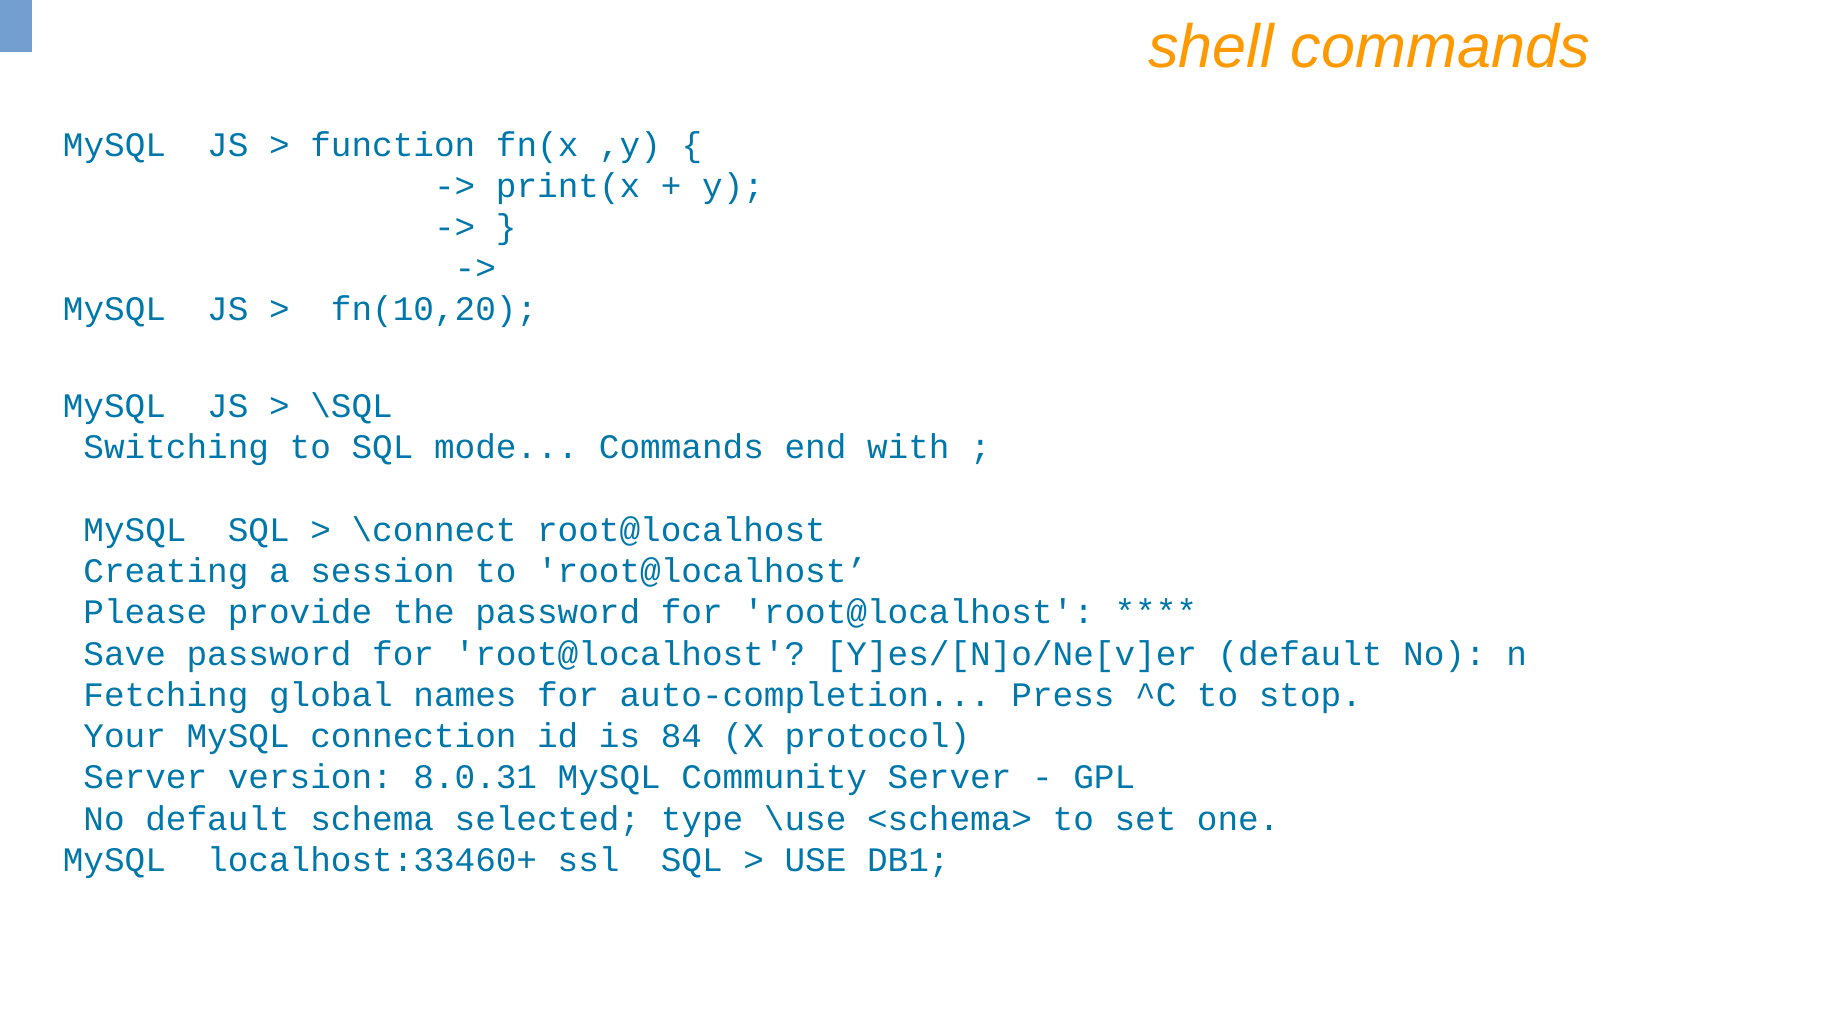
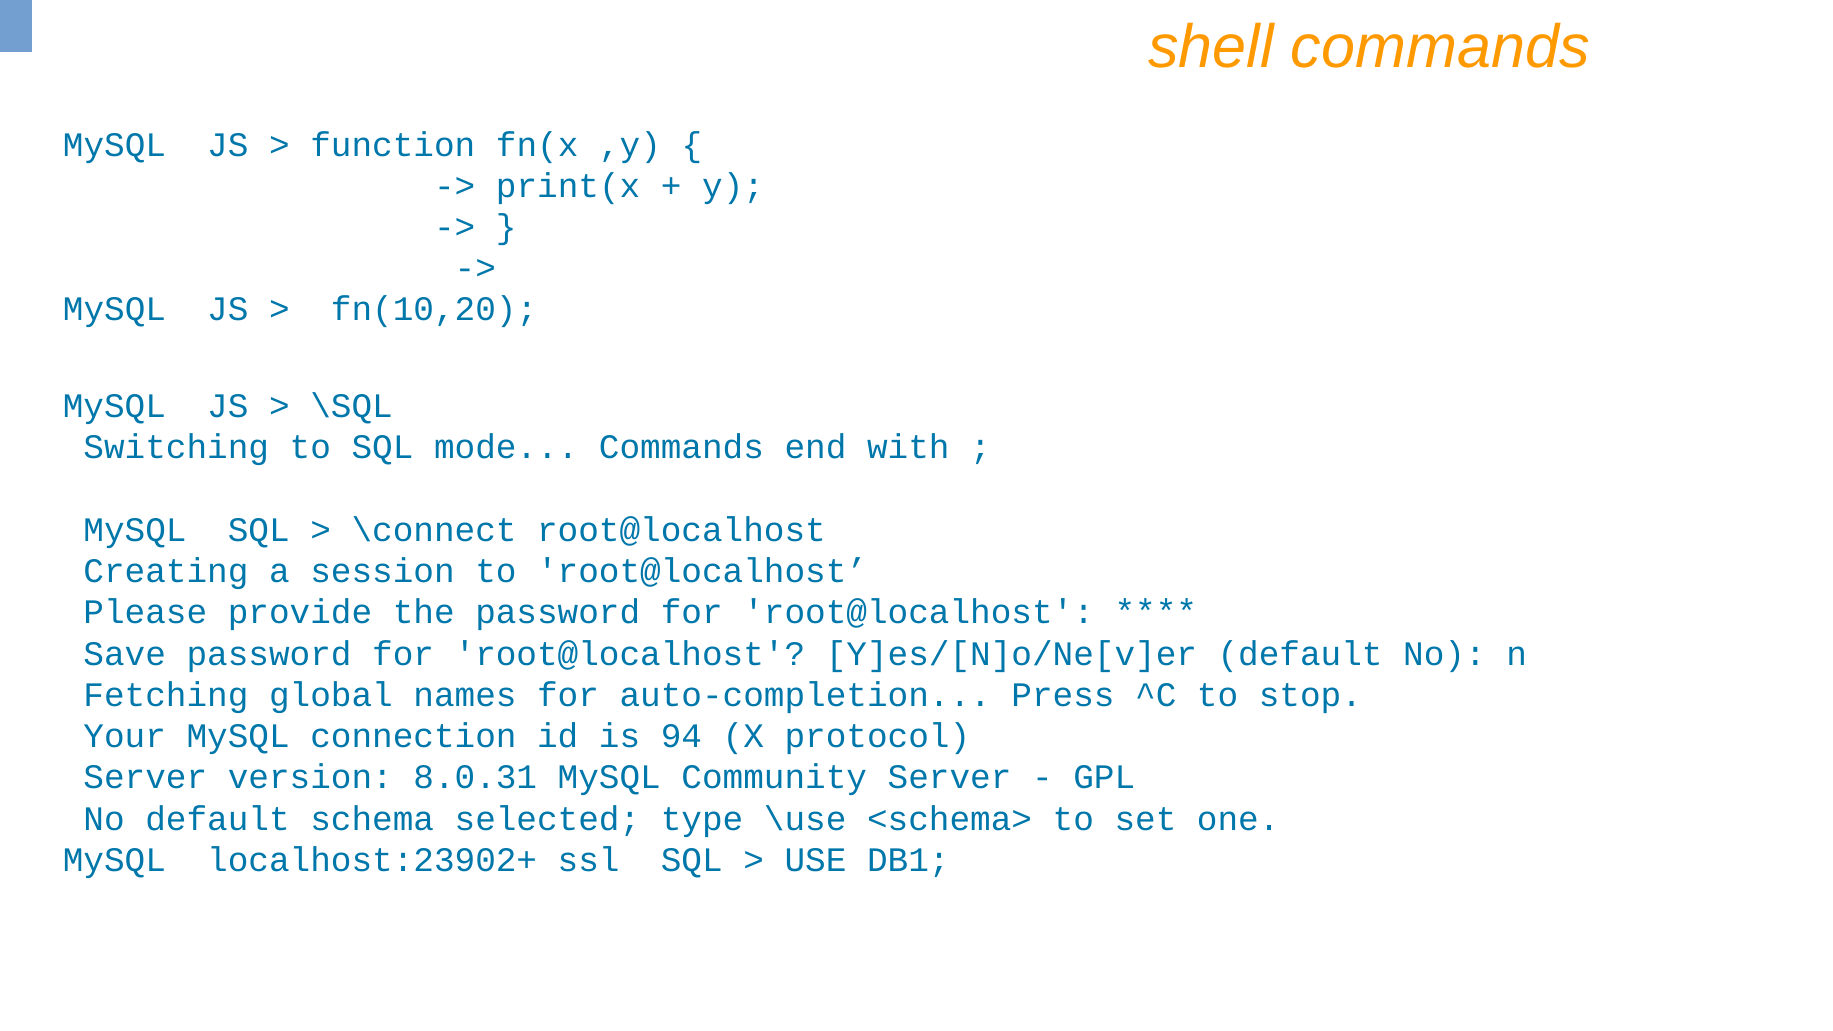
84: 84 -> 94
localhost:33460+: localhost:33460+ -> localhost:23902+
